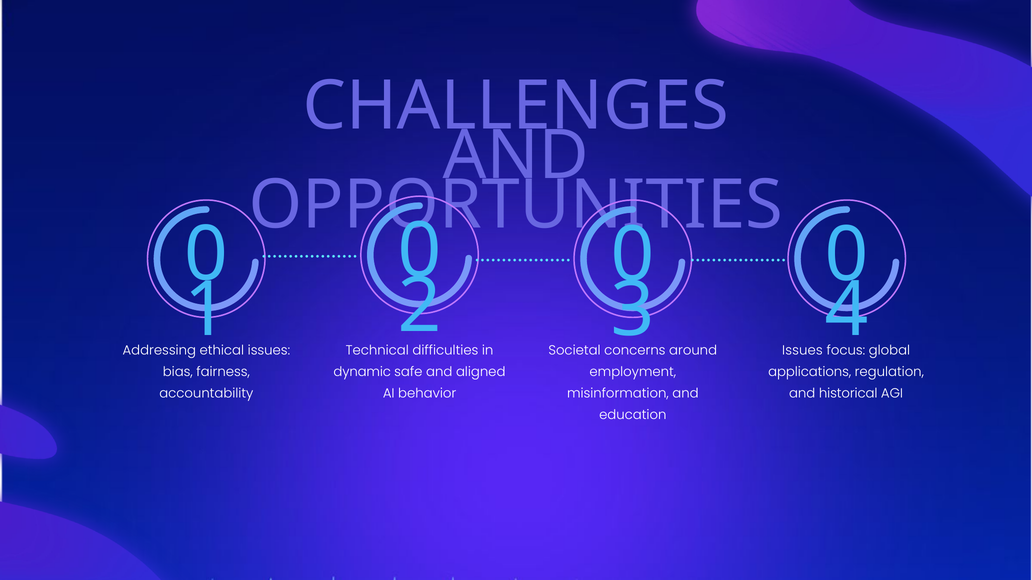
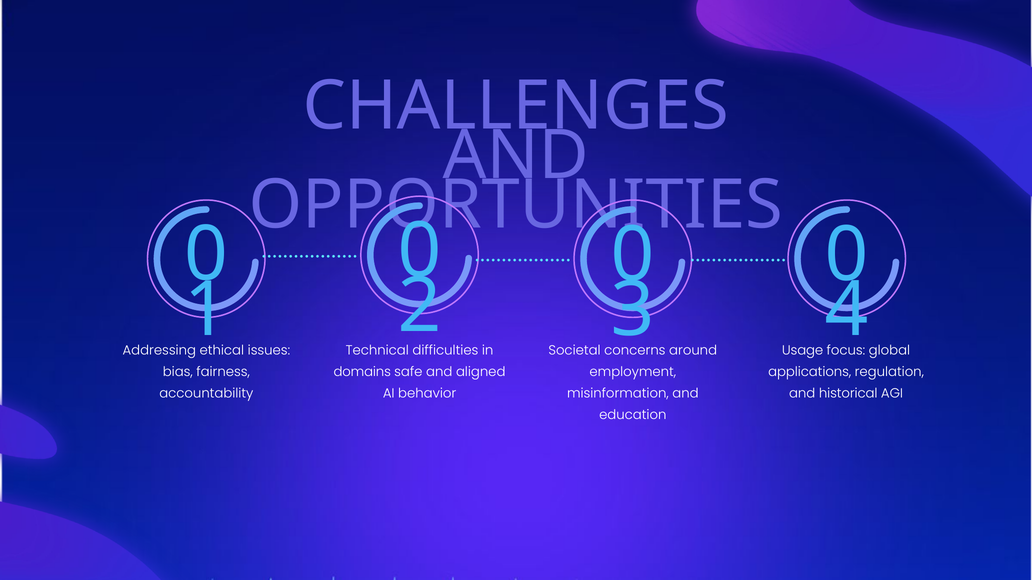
Issues at (802, 351): Issues -> Usage
dynamic: dynamic -> domains
